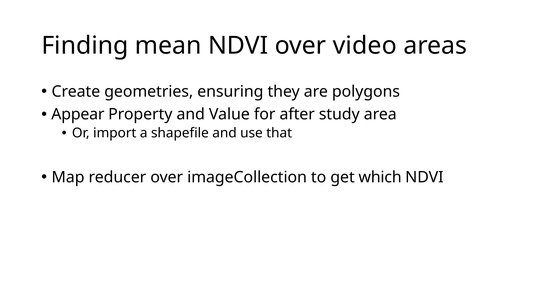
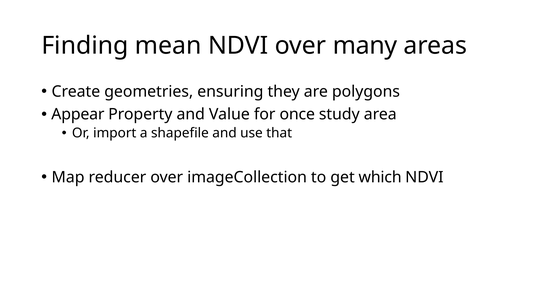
video: video -> many
after: after -> once
